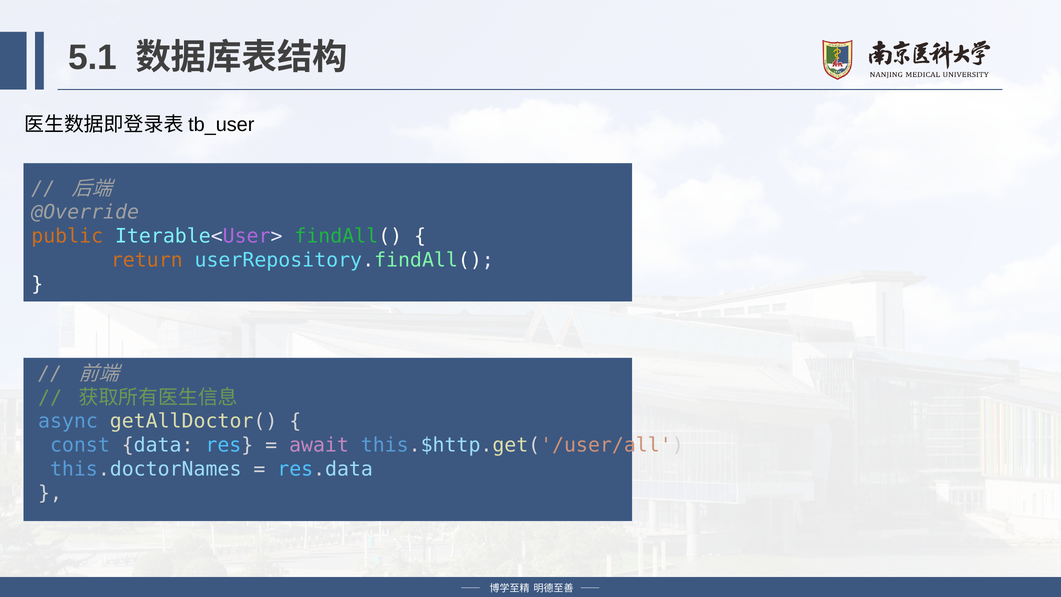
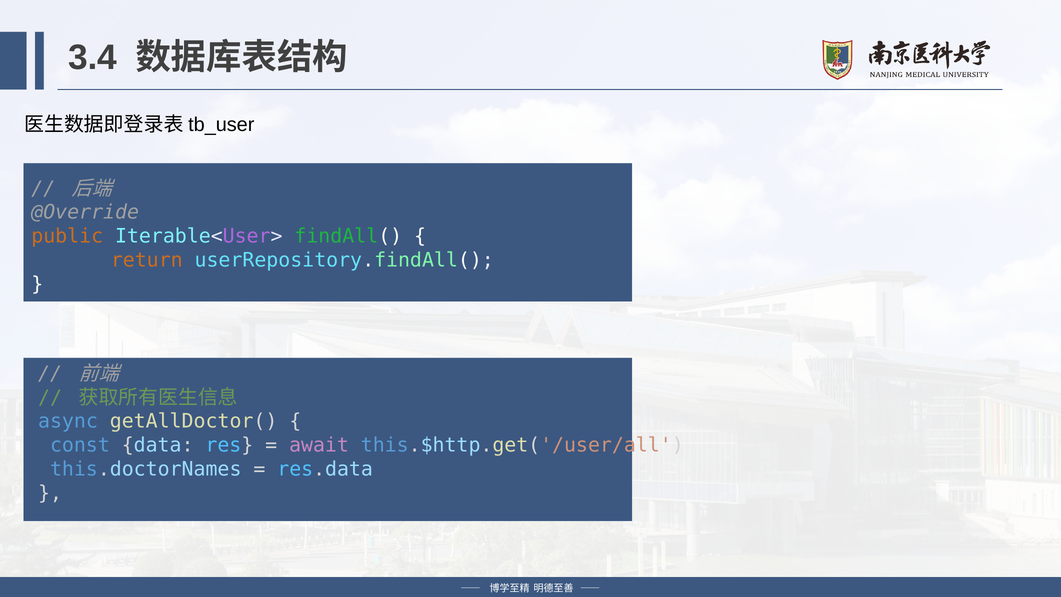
5.1: 5.1 -> 3.4
